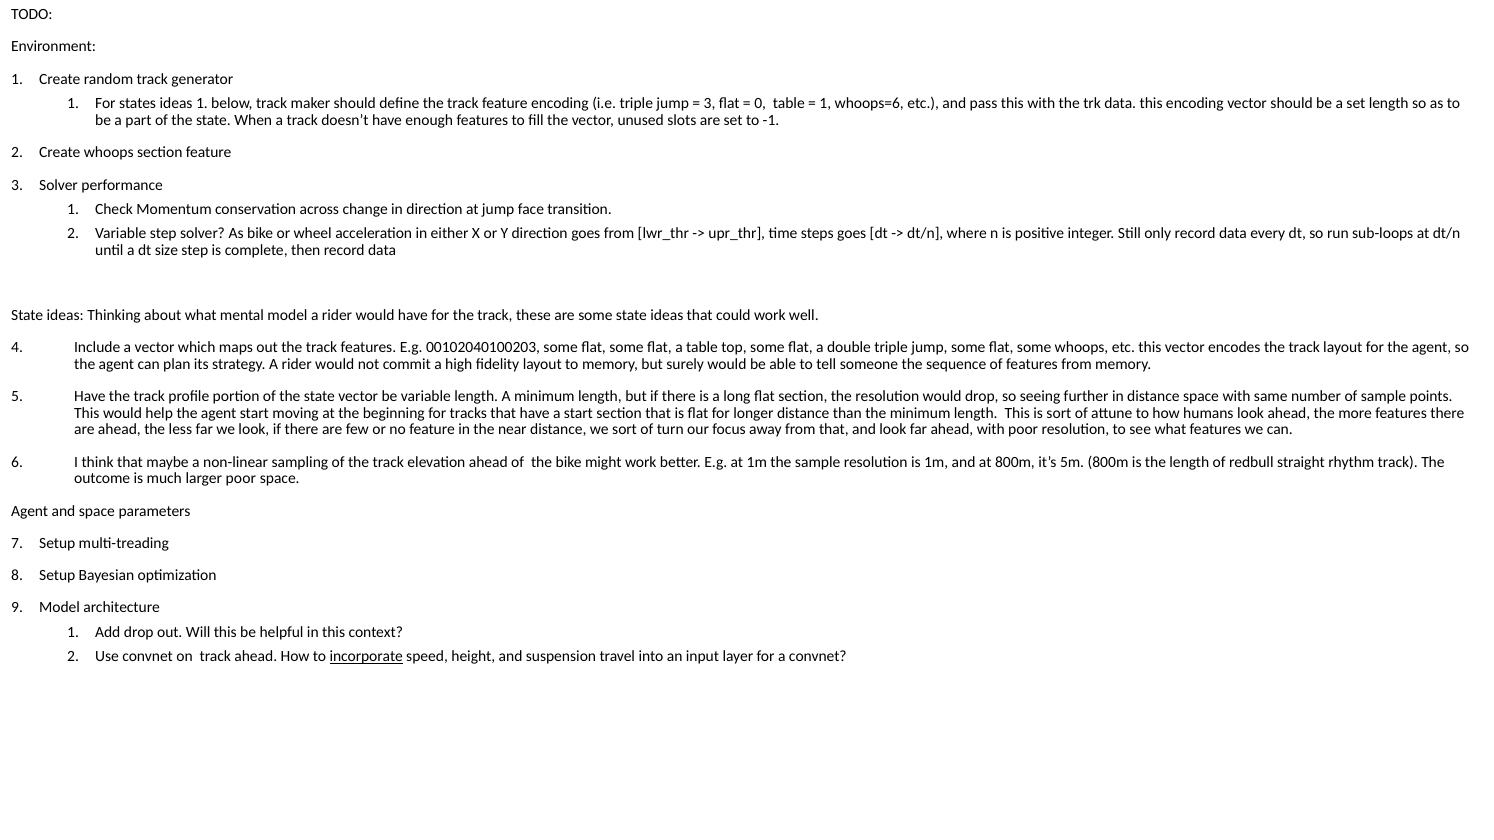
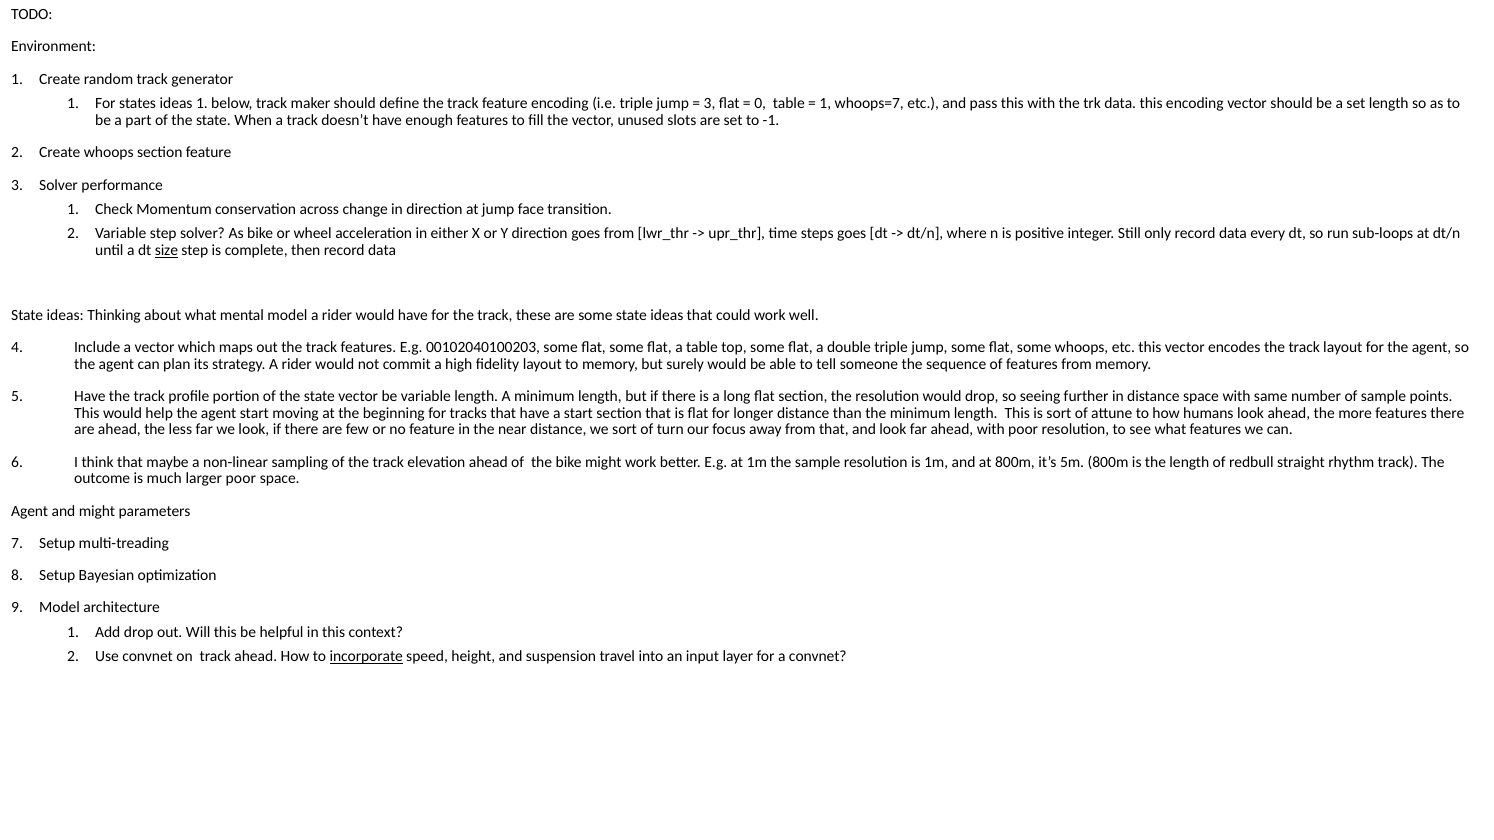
whoops=6: whoops=6 -> whoops=7
size underline: none -> present
and space: space -> might
